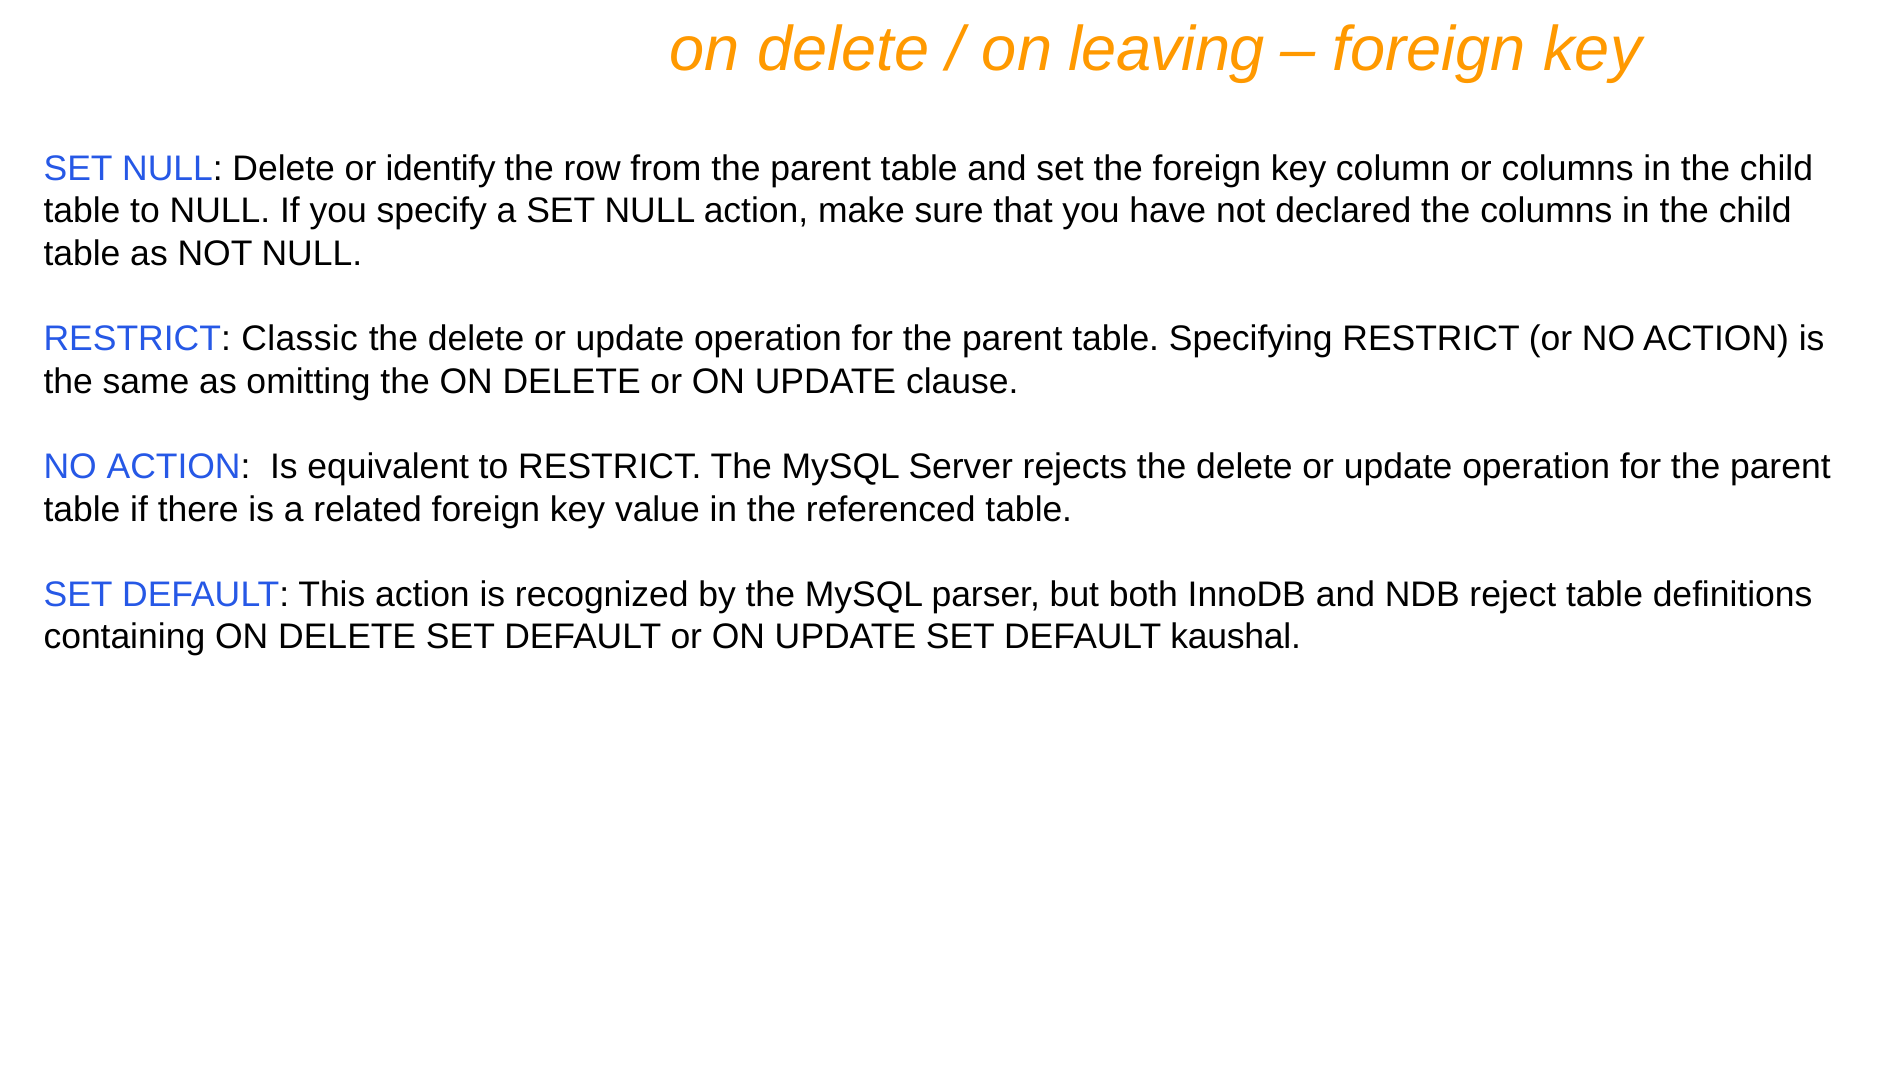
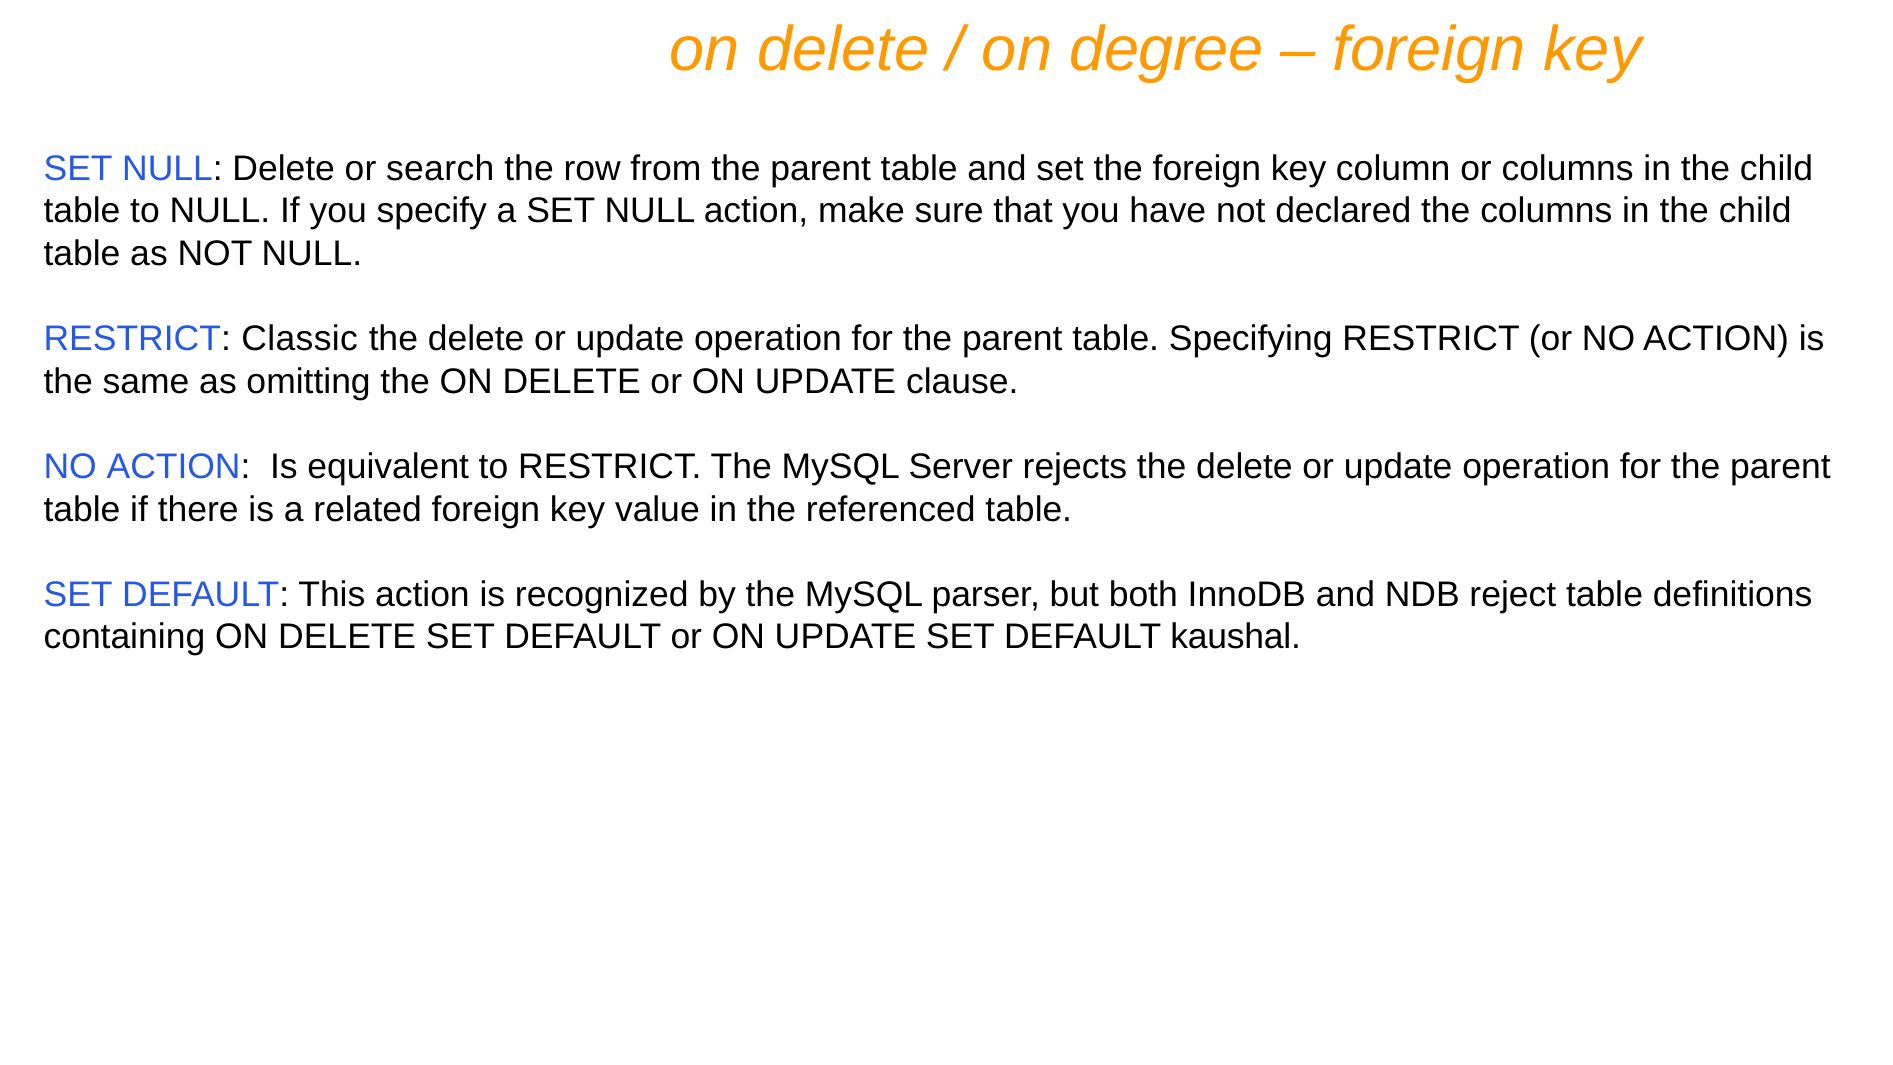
leaving: leaving -> degree
identify: identify -> search
